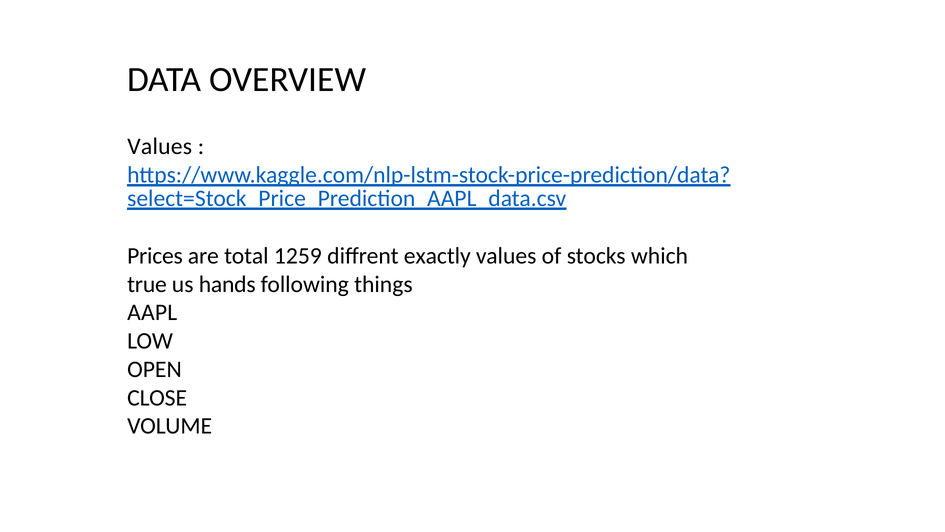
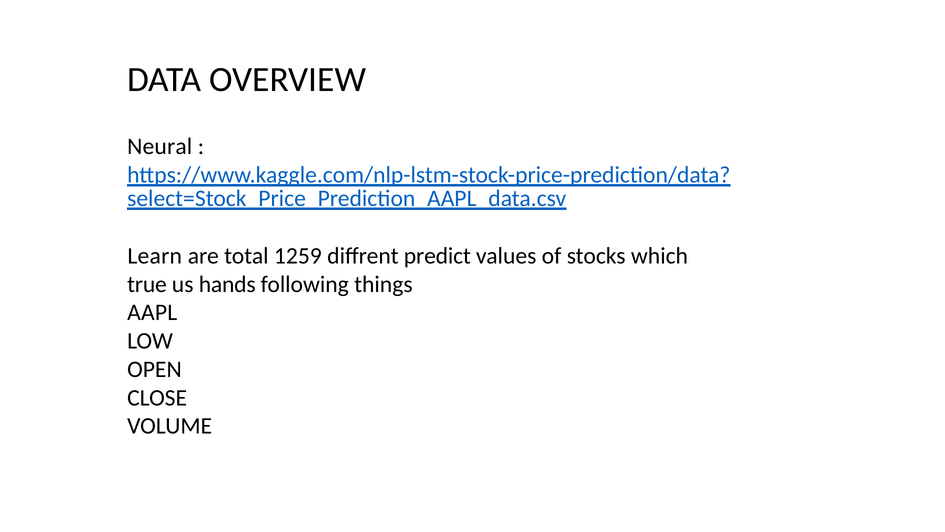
Values at (160, 146): Values -> Neural
Prices: Prices -> Learn
exactly: exactly -> predict
